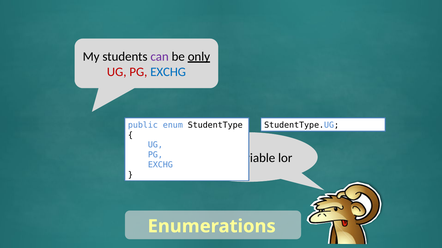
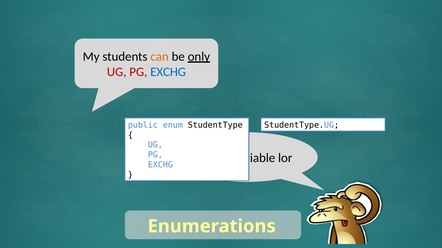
can colour: purple -> orange
